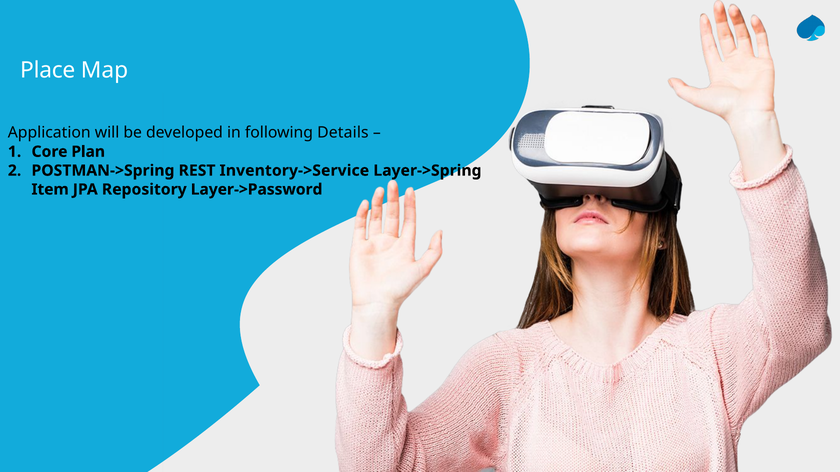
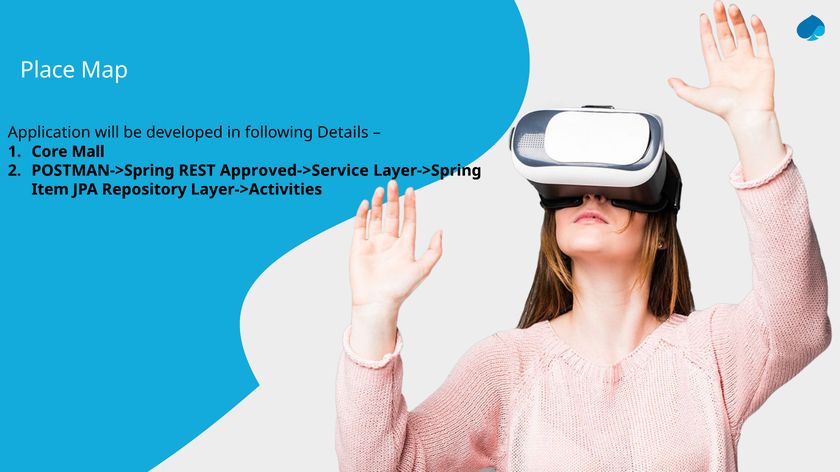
Plan: Plan -> Mall
Inventory->Service: Inventory->Service -> Approved->Service
Layer->Password: Layer->Password -> Layer->Activities
